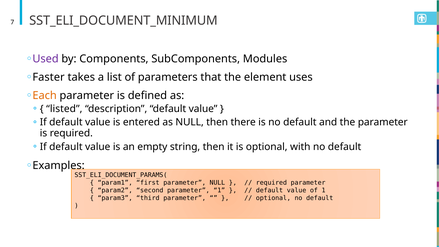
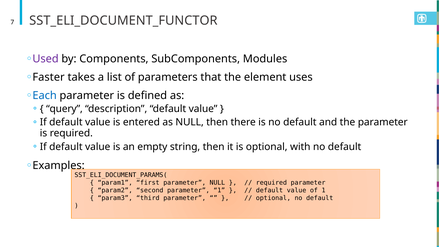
SST_ELI_DOCUMENT_MINIMUM: SST_ELI_DOCUMENT_MINIMUM -> SST_ELI_DOCUMENT_FUNCTOR
Each colour: orange -> blue
listed: listed -> query
